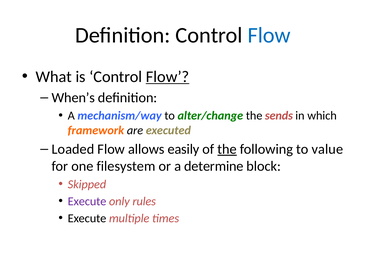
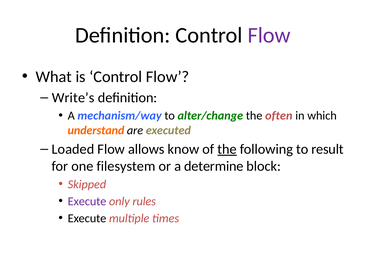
Flow at (269, 35) colour: blue -> purple
Flow at (168, 77) underline: present -> none
When’s: When’s -> Write’s
sends: sends -> often
framework: framework -> understand
easily: easily -> know
value: value -> result
